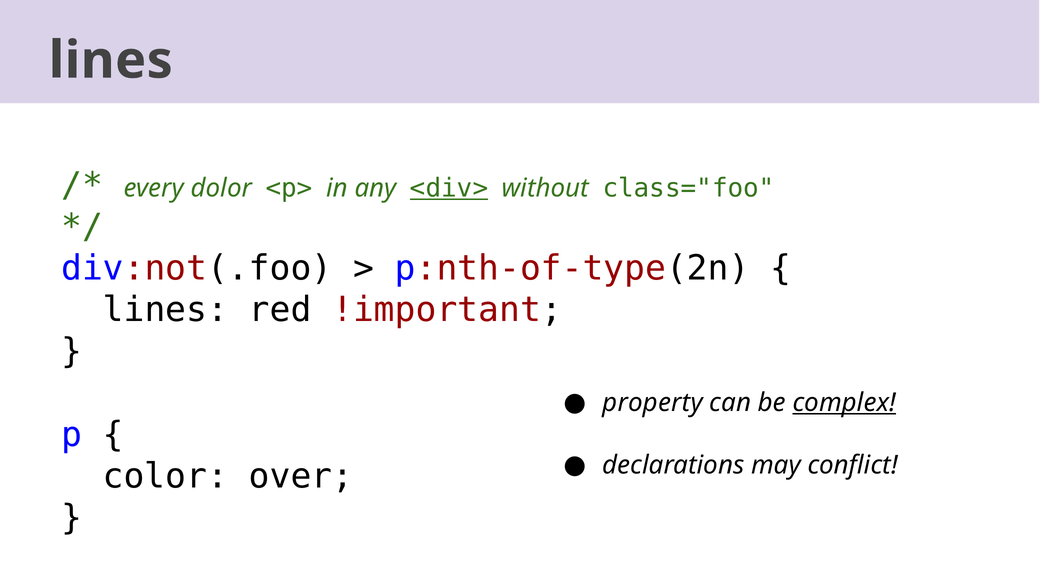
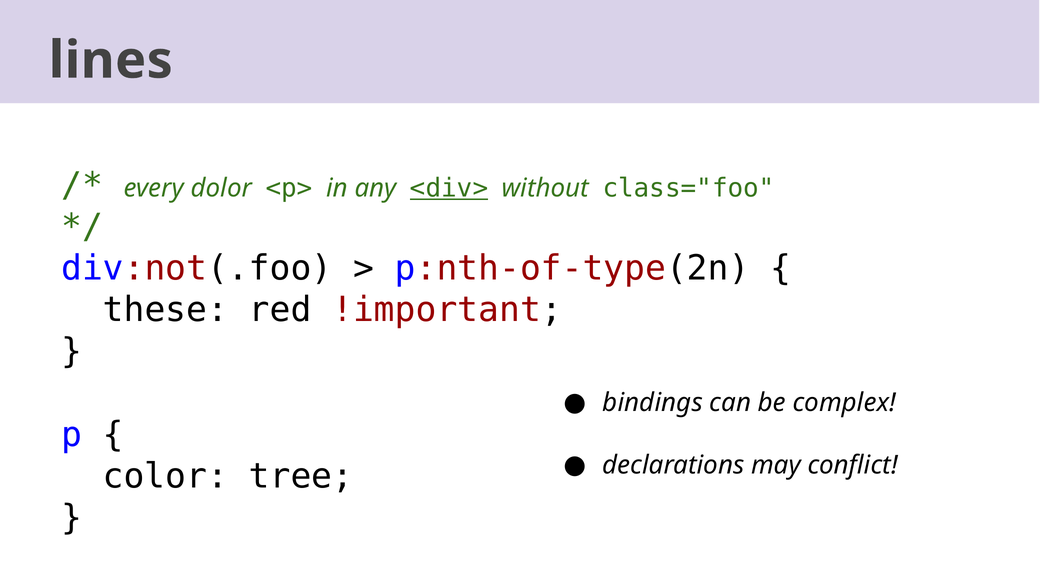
lines at (165, 310): lines -> these
property: property -> bindings
complex underline: present -> none
over: over -> tree
